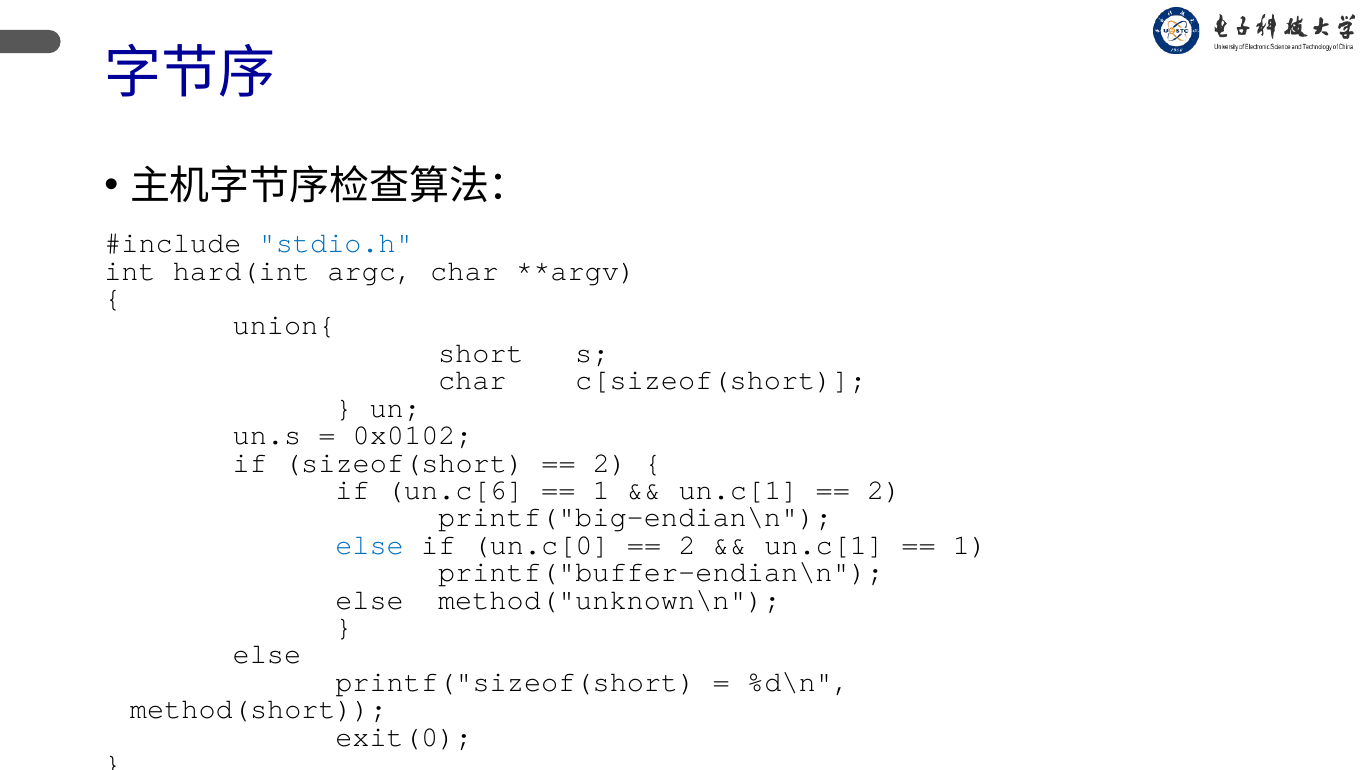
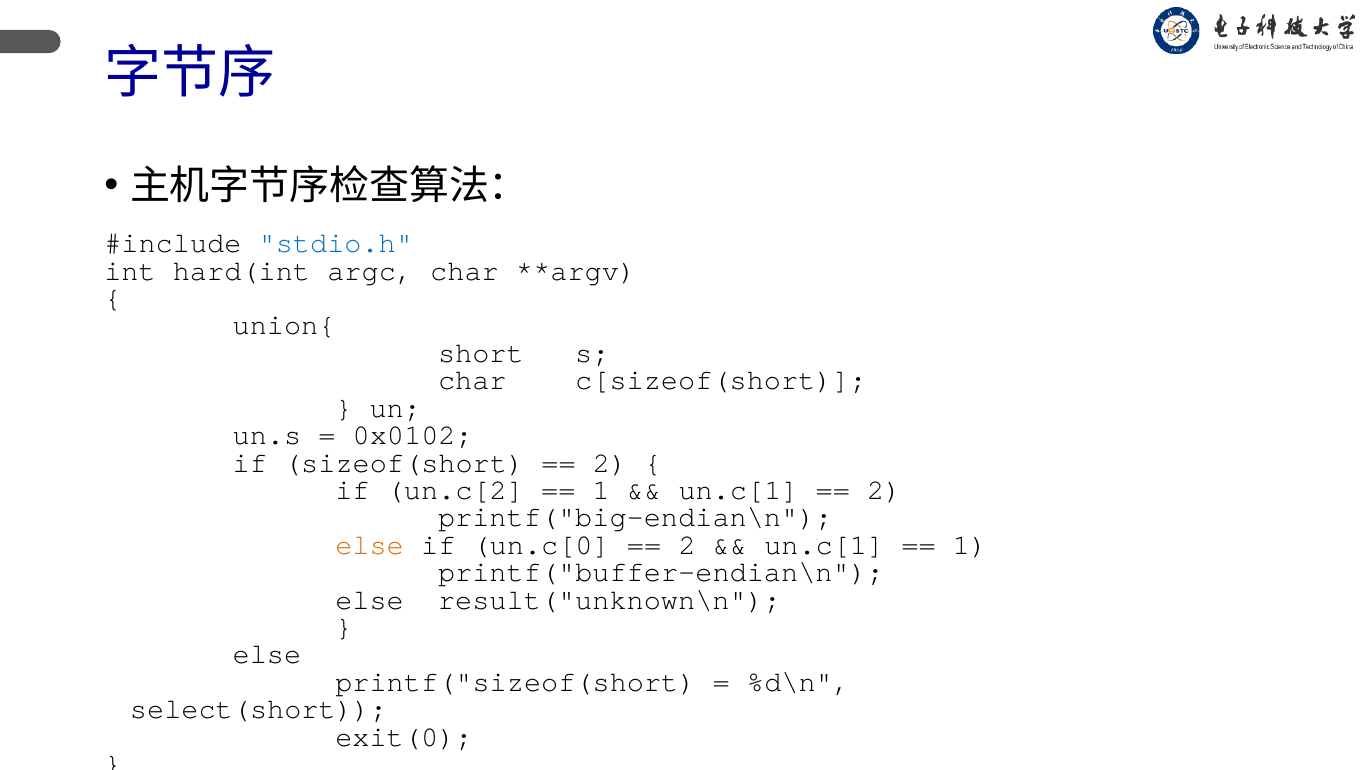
un.c[6: un.c[6 -> un.c[2
else at (370, 545) colour: blue -> orange
method("unknown\n: method("unknown\n -> result("unknown\n
method(short: method(short -> select(short
